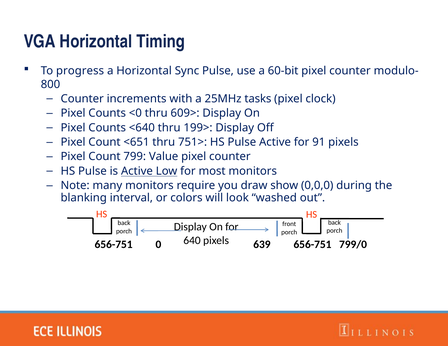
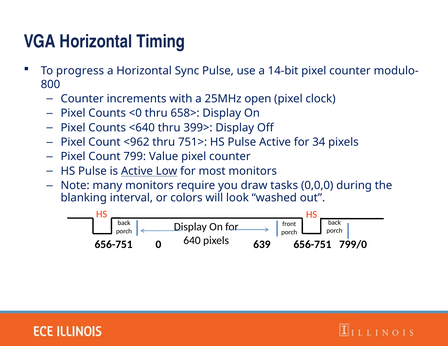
60-bit: 60-bit -> 14-bit
tasks: tasks -> open
609>: 609> -> 658>
199>: 199> -> 399>
<651: <651 -> <962
91: 91 -> 34
show: show -> tasks
